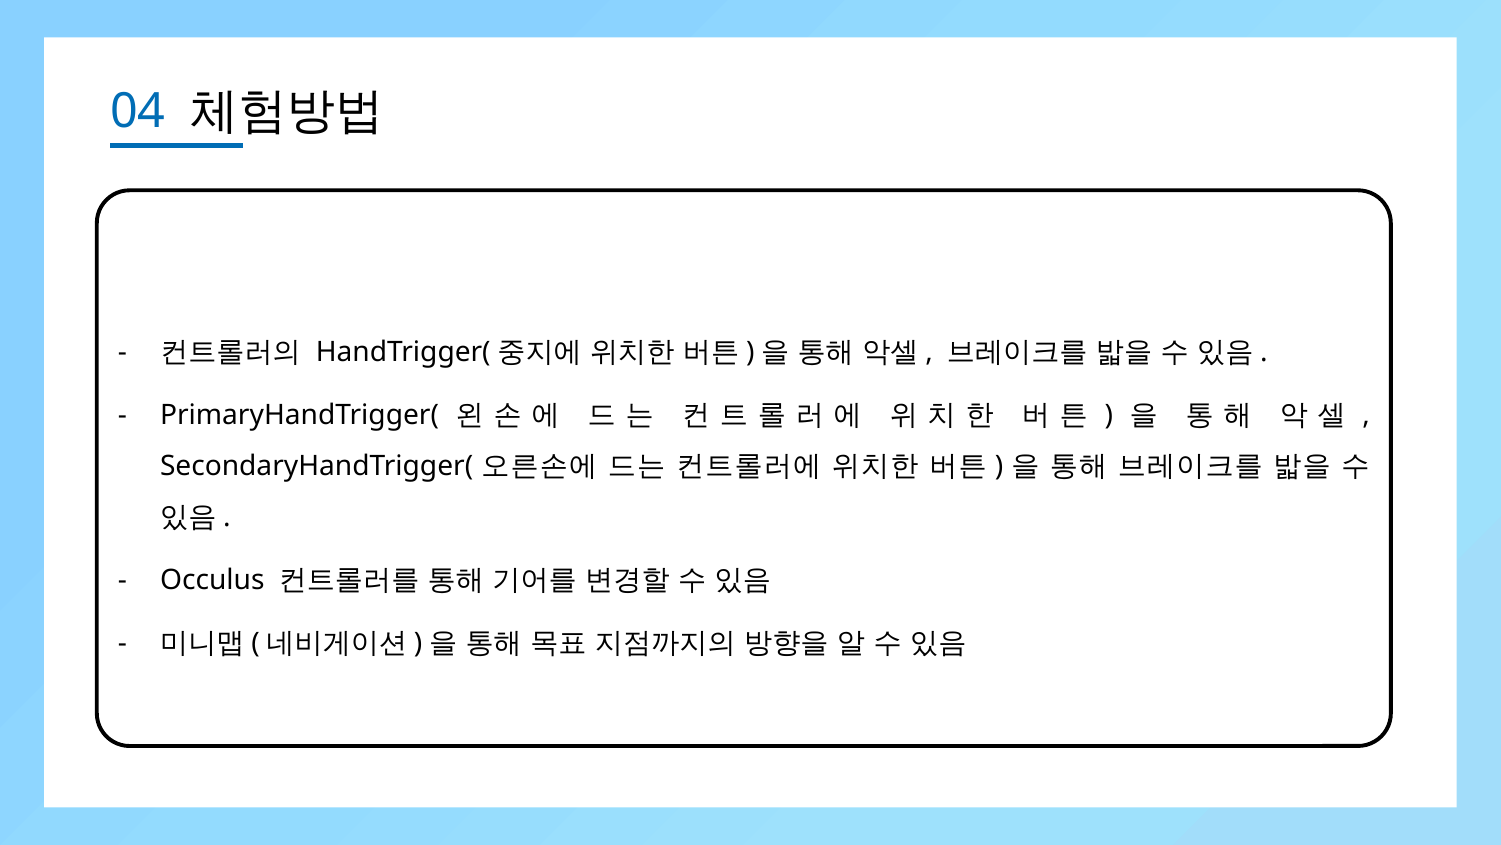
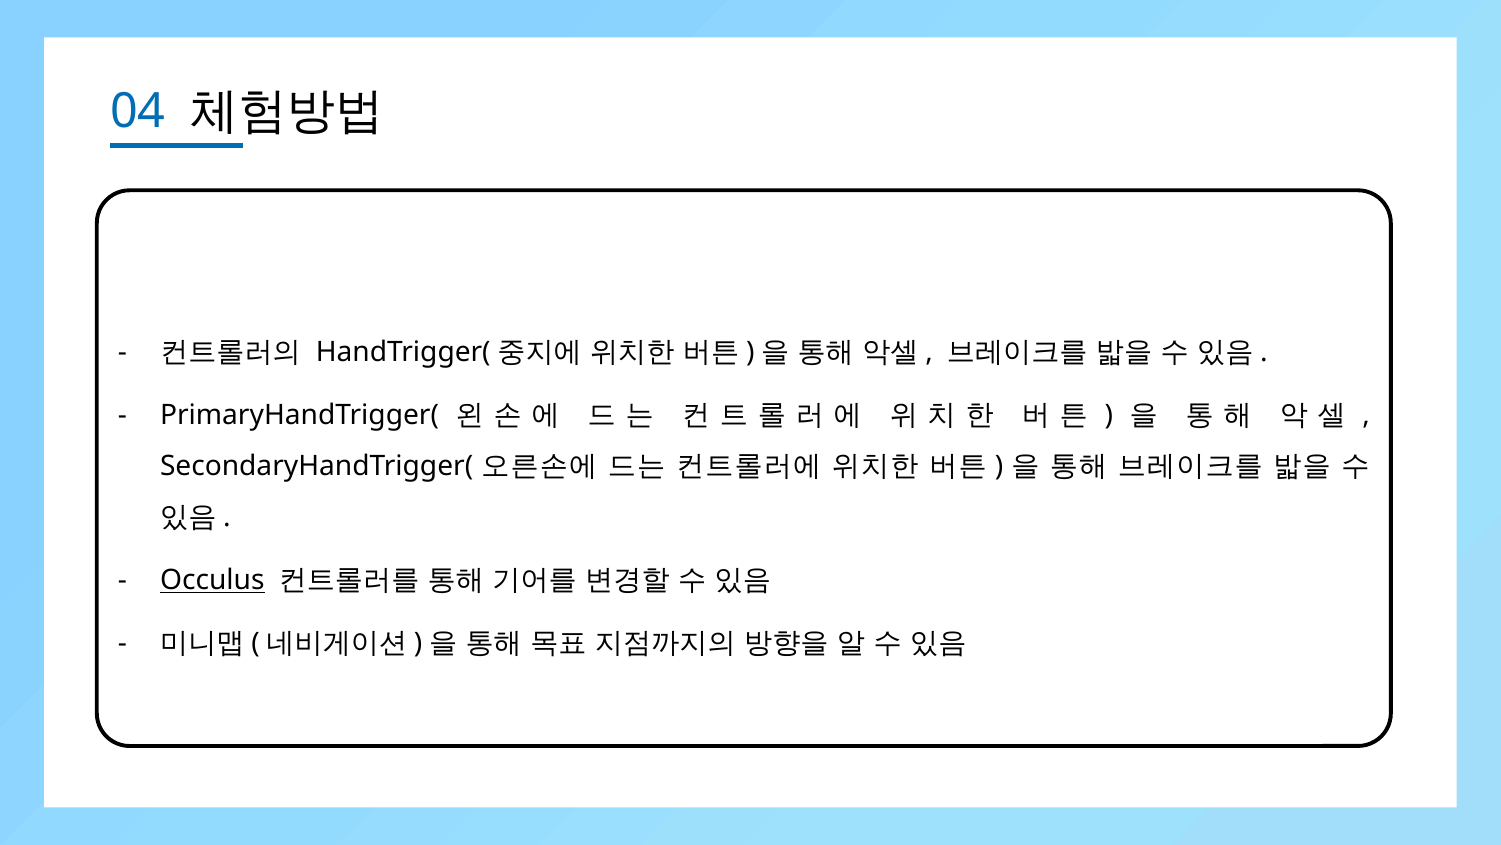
Occulus underline: none -> present
